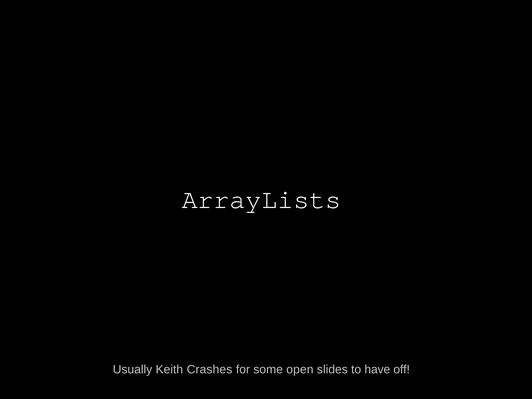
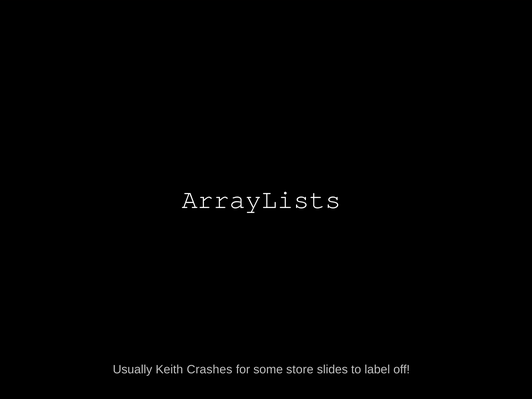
open: open -> store
have: have -> label
